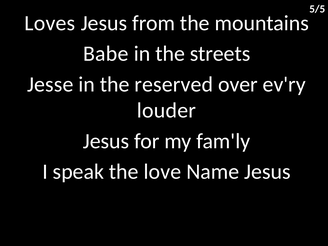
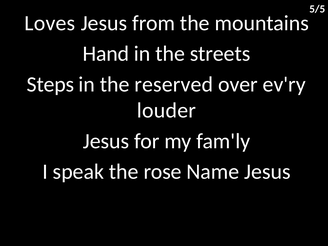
Babe: Babe -> Hand
Jesse: Jesse -> Steps
love: love -> rose
